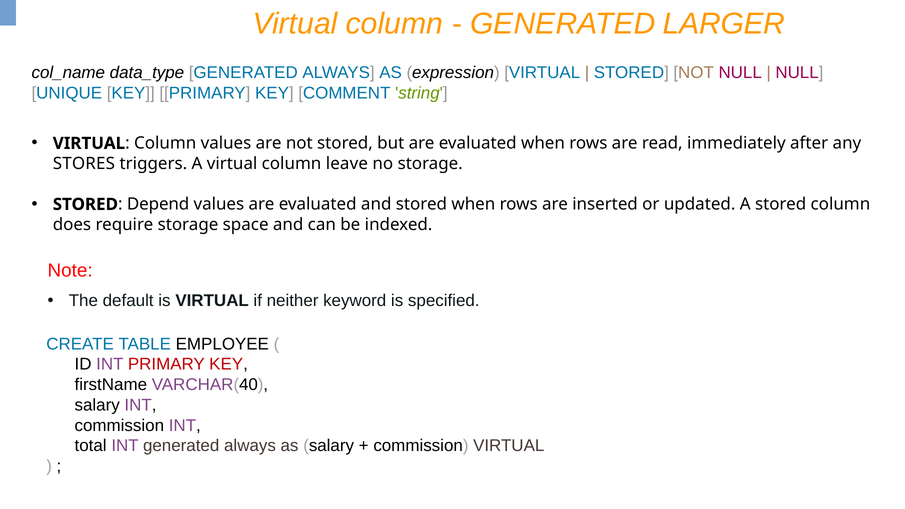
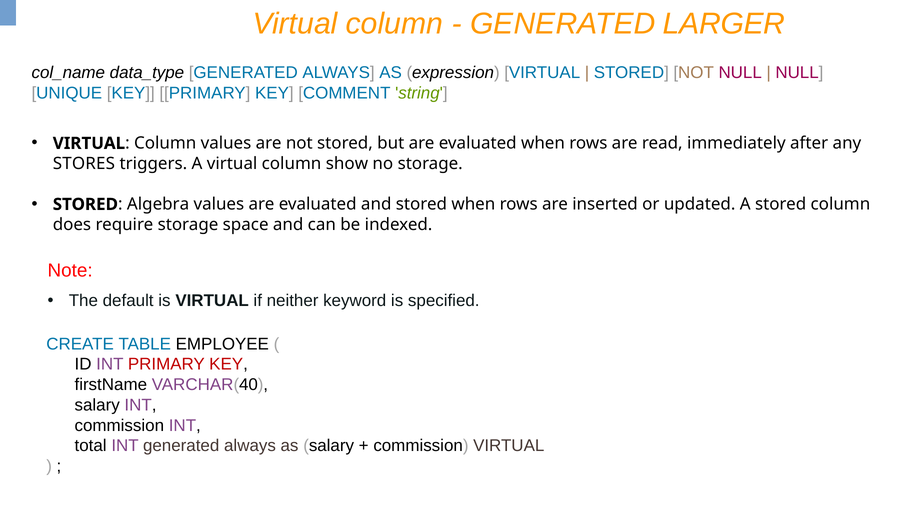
leave: leave -> show
Depend: Depend -> Algebra
